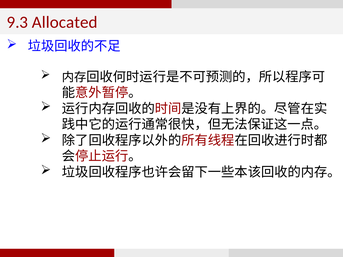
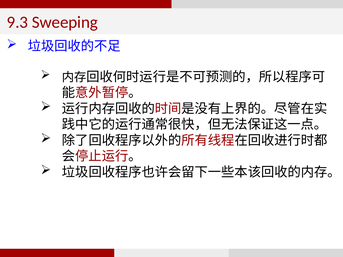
Allocated: Allocated -> Sweeping
